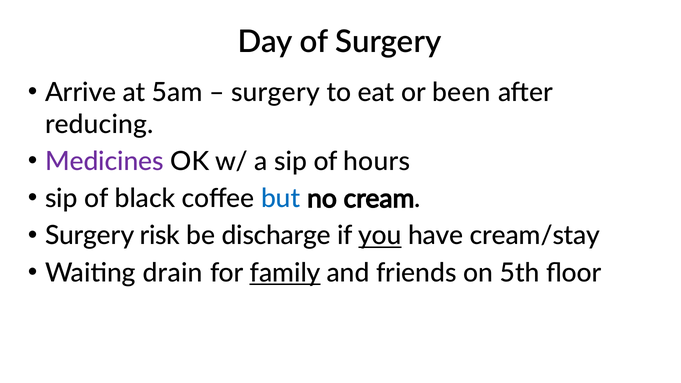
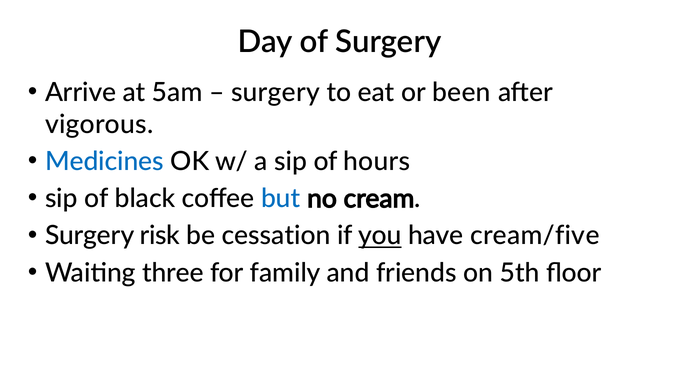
reducing: reducing -> vigorous
Medicines colour: purple -> blue
discharge: discharge -> cessation
cream/stay: cream/stay -> cream/five
drain: drain -> three
family underline: present -> none
